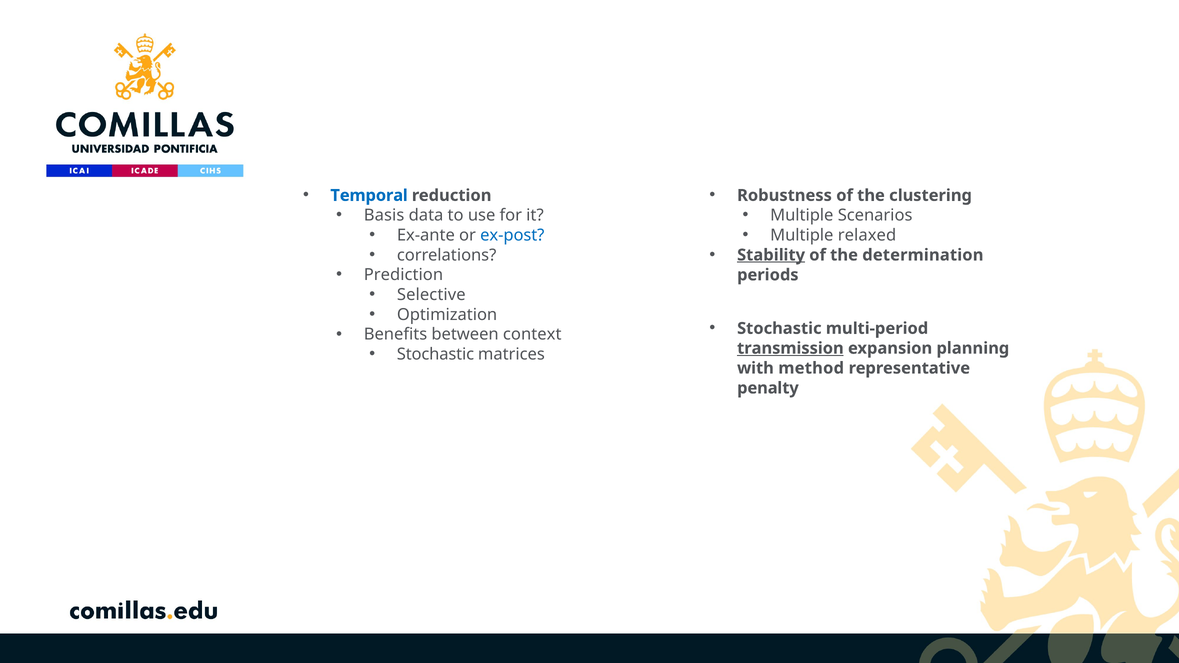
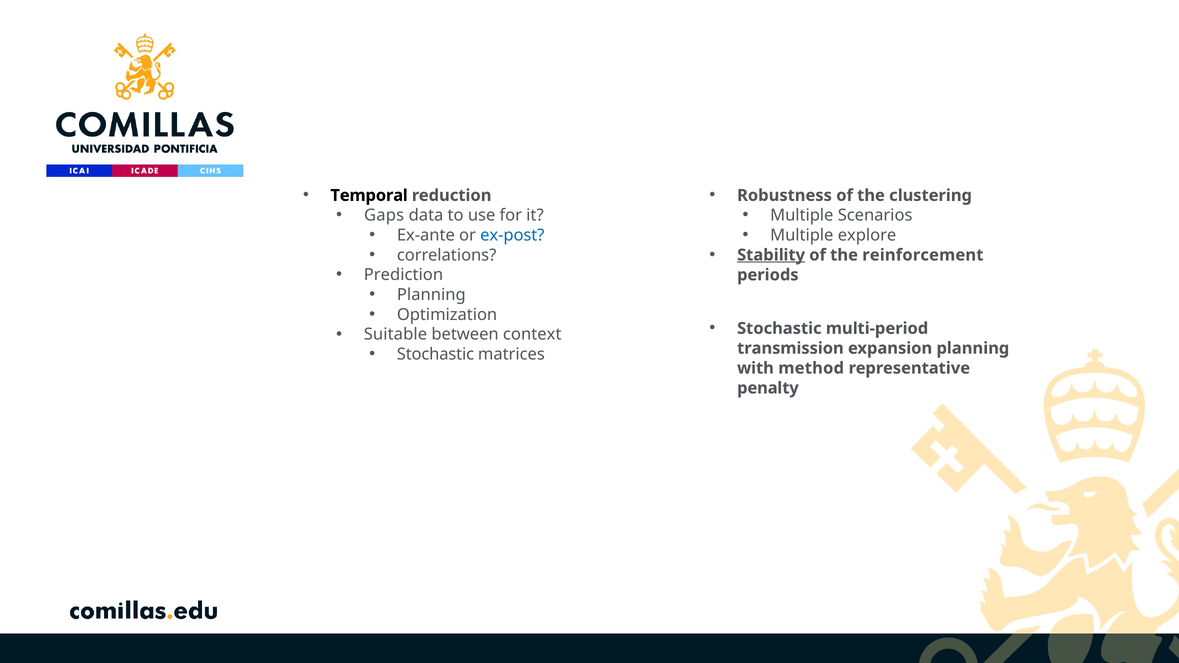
Temporal colour: blue -> black
Basis: Basis -> Gaps
relaxed: relaxed -> explore
determination: determination -> reinforcement
Selective at (431, 295): Selective -> Planning
Benefits: Benefits -> Suitable
transmission underline: present -> none
